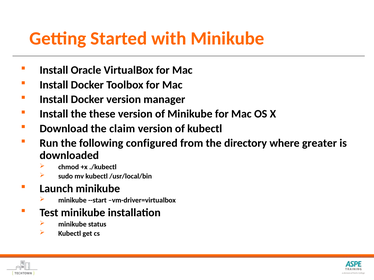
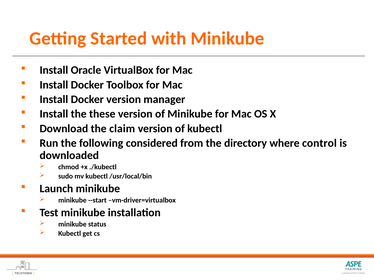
configured: configured -> considered
greater: greater -> control
